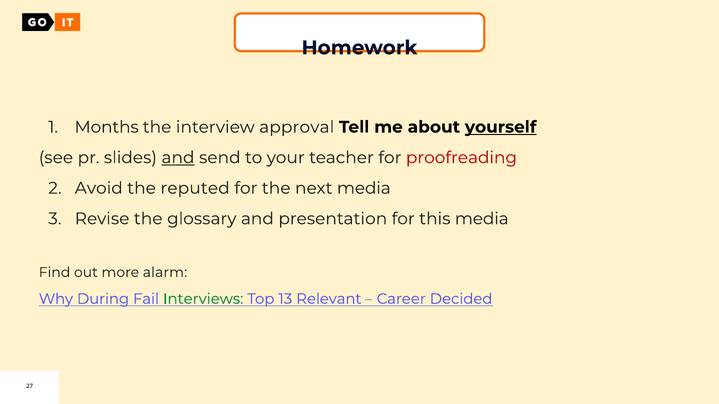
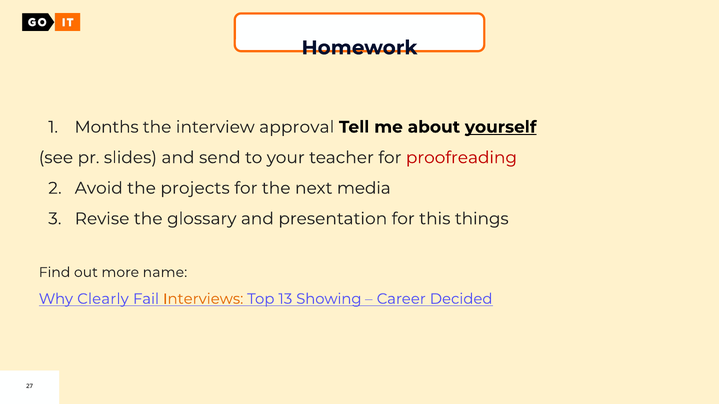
and at (178, 158) underline: present -> none
reputed: reputed -> projects
this media: media -> things
alarm: alarm -> name
During: During -> Clearly
Interviews colour: green -> orange
Relevant: Relevant -> Showing
